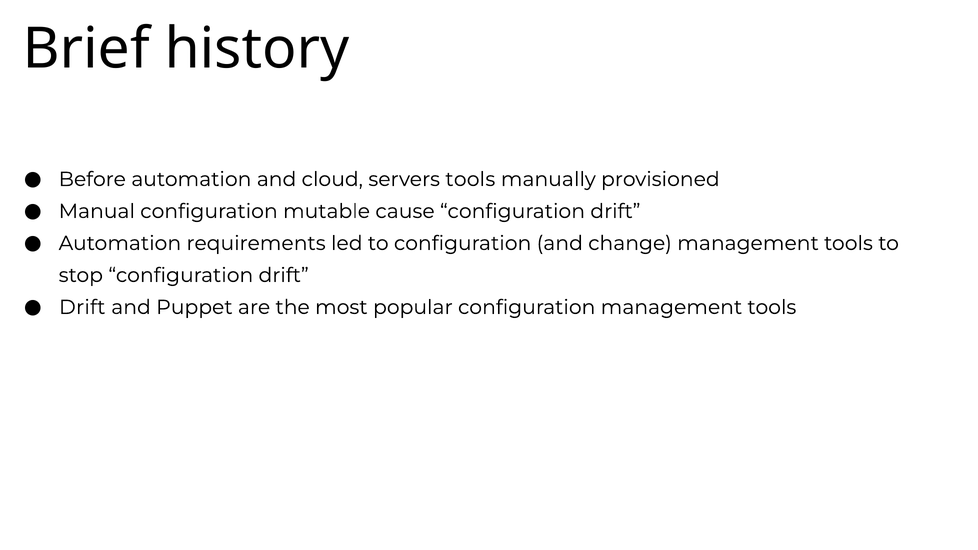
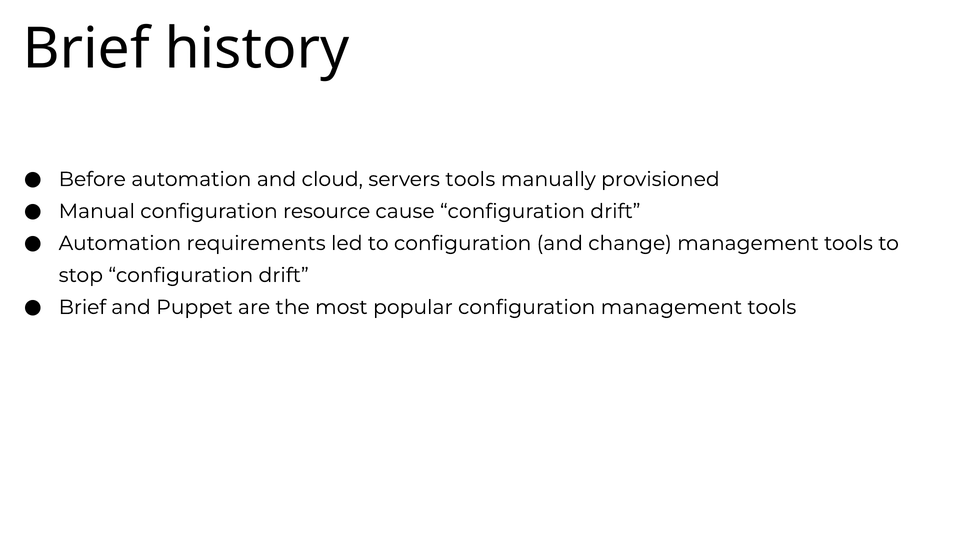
mutable: mutable -> resource
Drift at (82, 307): Drift -> Brief
